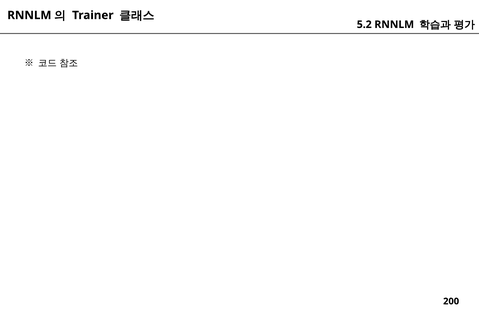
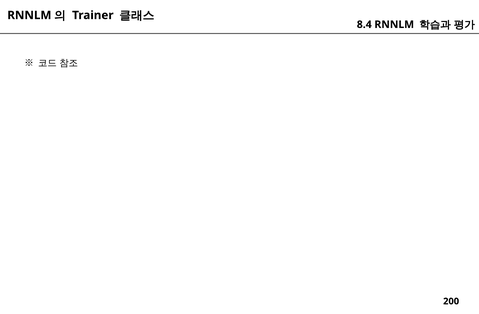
5.2: 5.2 -> 8.4
